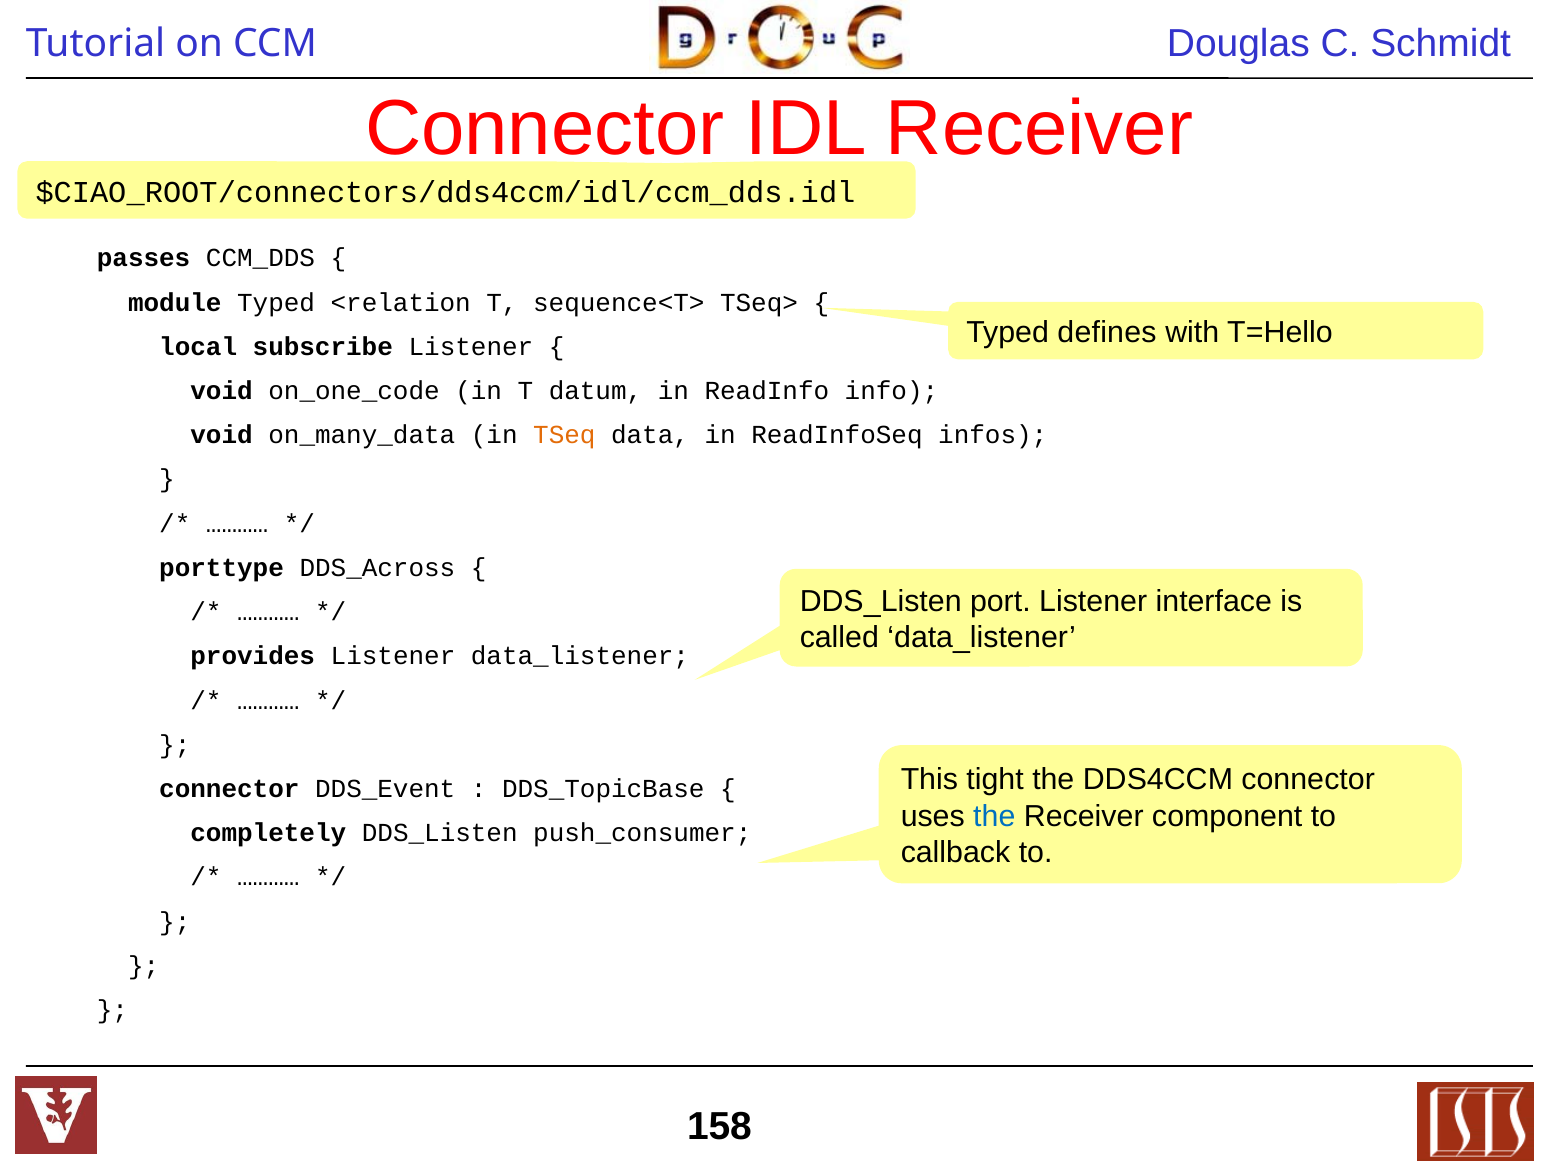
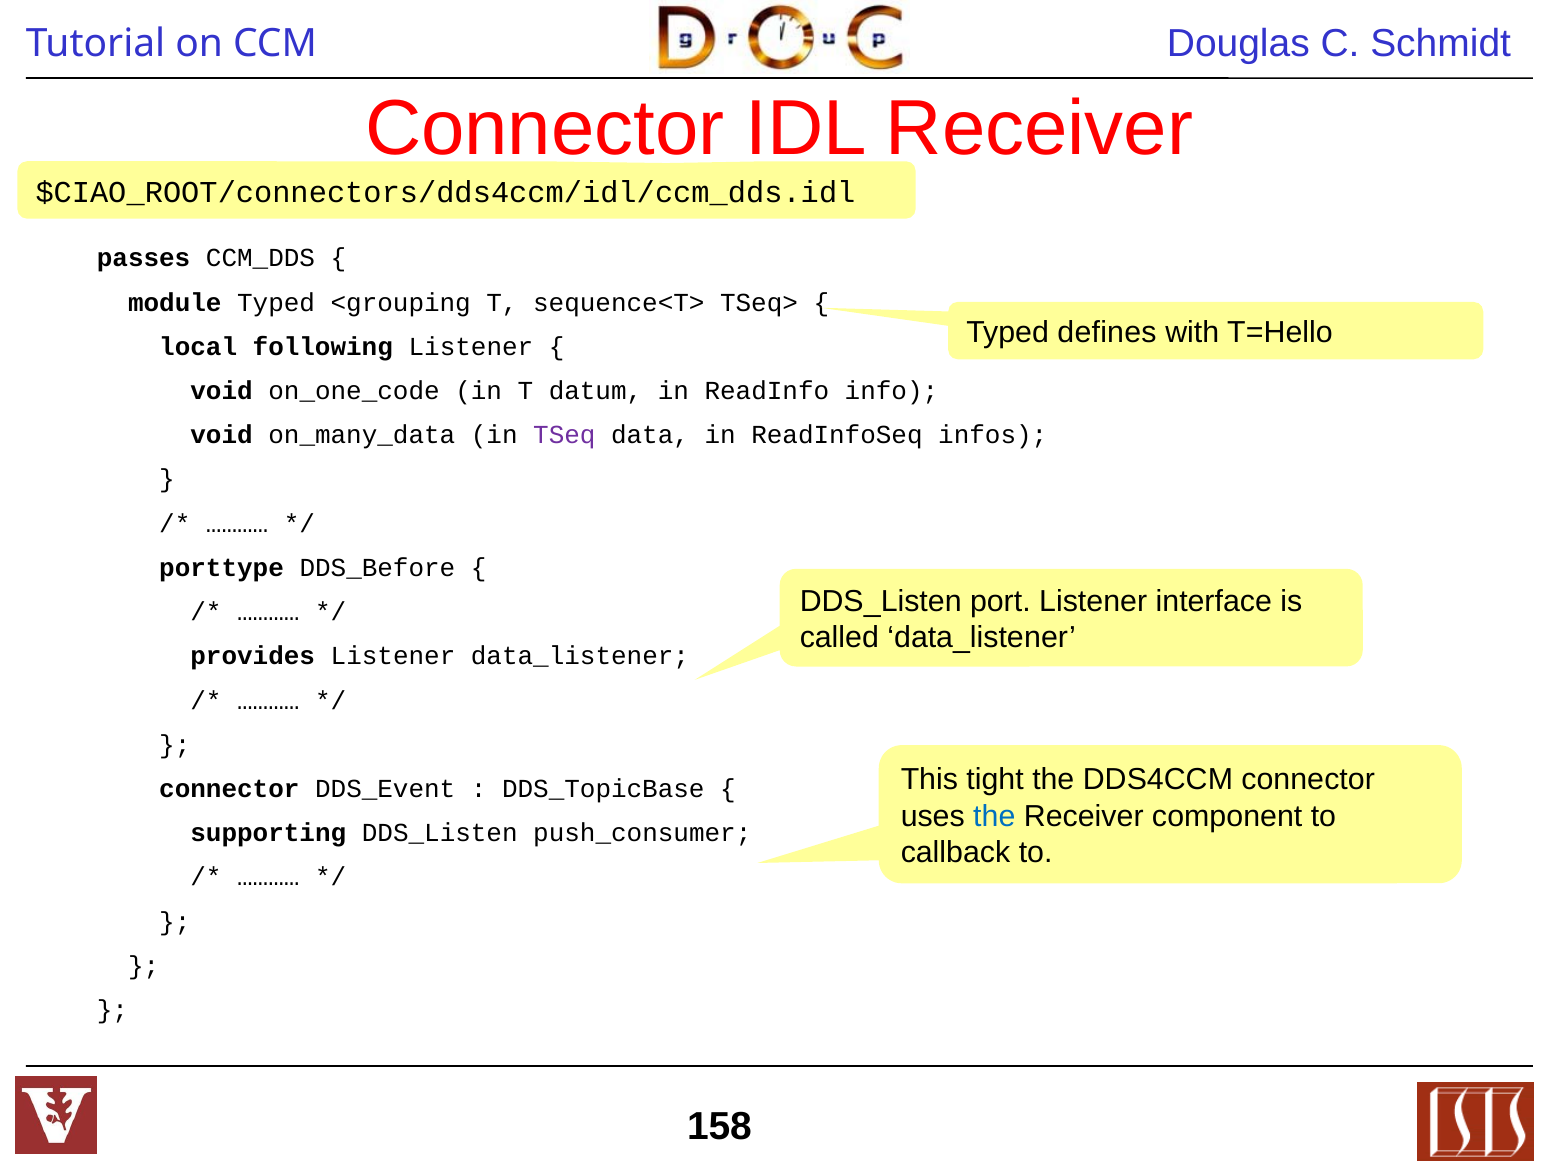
<relation: <relation -> <grouping
subscribe: subscribe -> following
TSeq colour: orange -> purple
DDS_Across: DDS_Across -> DDS_Before
completely: completely -> supporting
